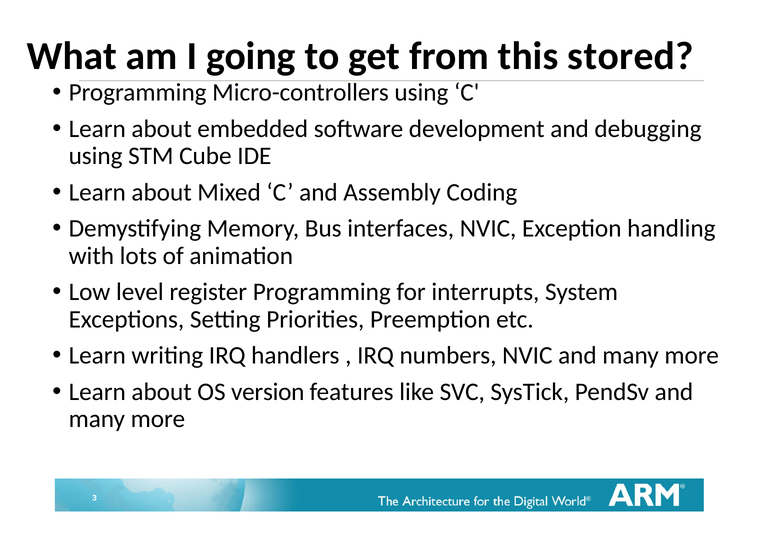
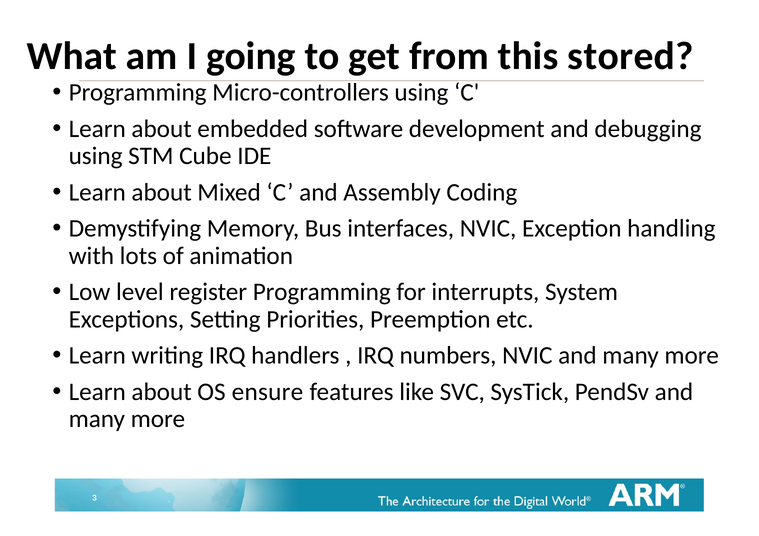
version: version -> ensure
